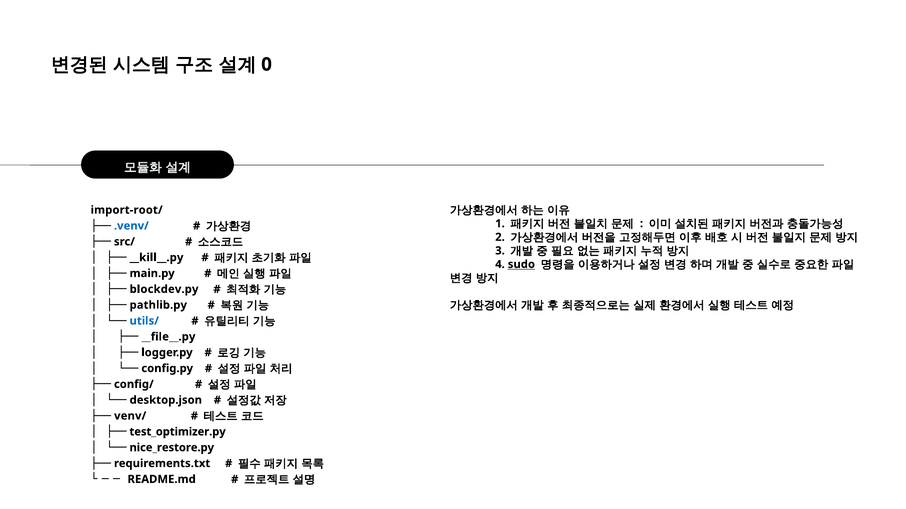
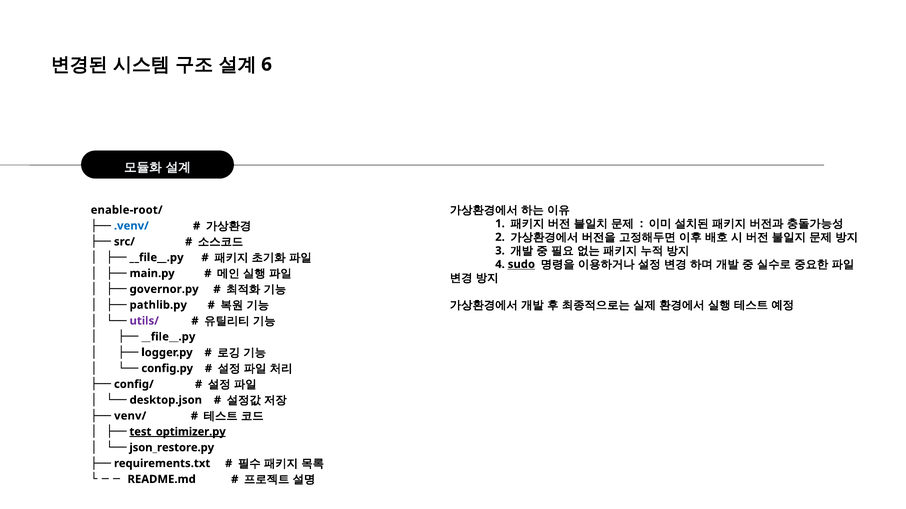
0: 0 -> 6
import-root/: import-root/ -> enable-root/
__kill__.py at (157, 258): __kill__.py -> __file__.py
blockdev.py: blockdev.py -> governor.py
utils/ colour: blue -> purple
test_optimizer.py underline: none -> present
nice_restore.py: nice_restore.py -> json_restore.py
